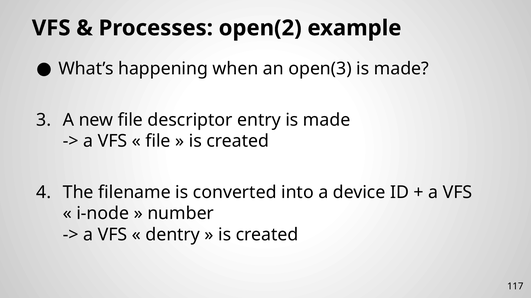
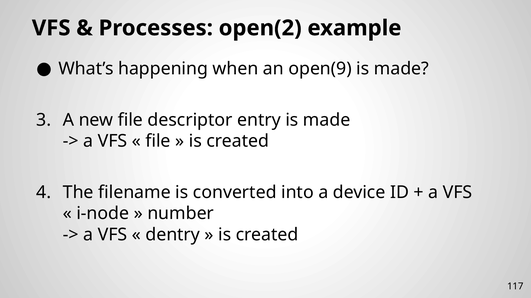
open(3: open(3 -> open(9
